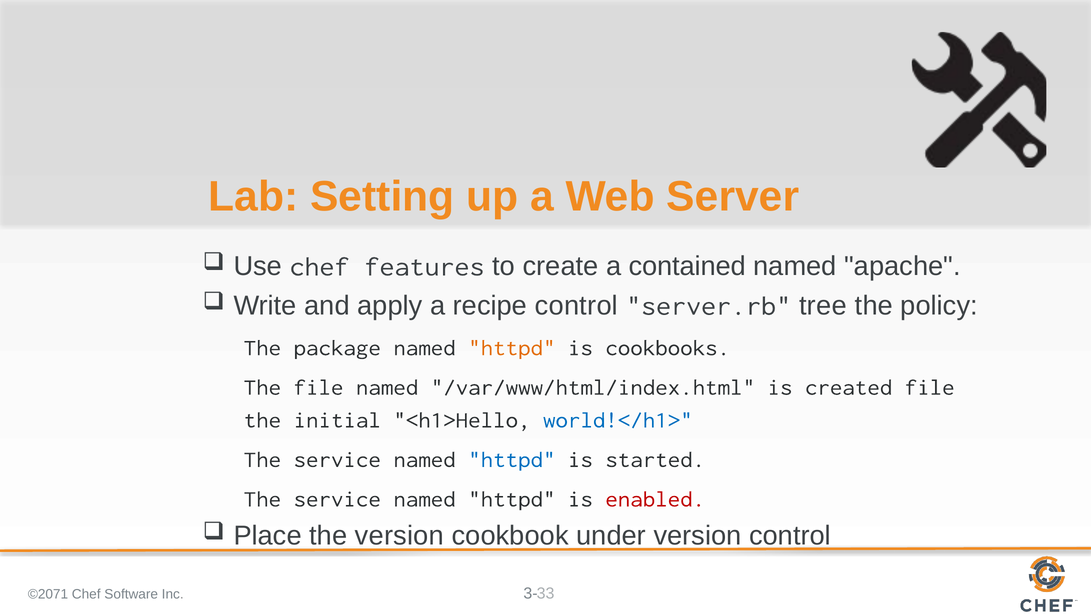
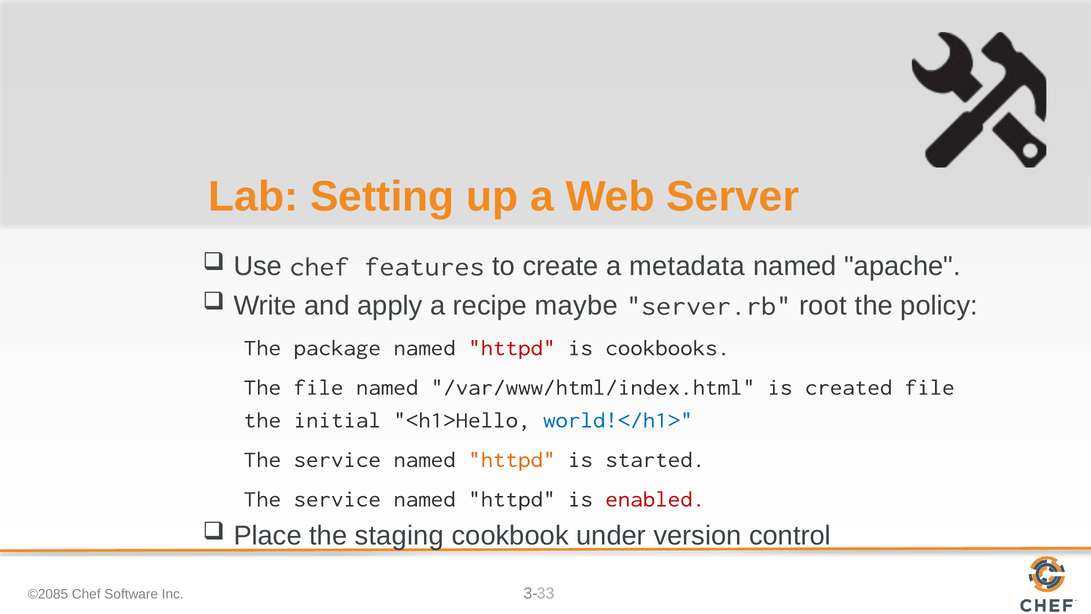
contained: contained -> metadata
recipe control: control -> maybe
tree: tree -> root
httpd at (512, 347) colour: orange -> red
httpd at (512, 459) colour: blue -> orange
the version: version -> staging
©2071: ©2071 -> ©2085
